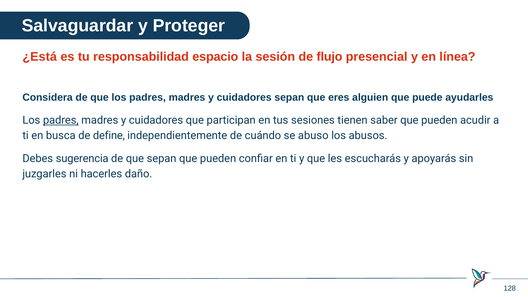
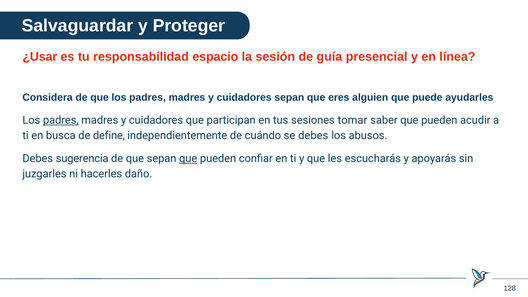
¿Está: ¿Está -> ¿Usar
flujo: flujo -> guía
tienen: tienen -> tomar
se abuso: abuso -> debes
que at (188, 159) underline: none -> present
